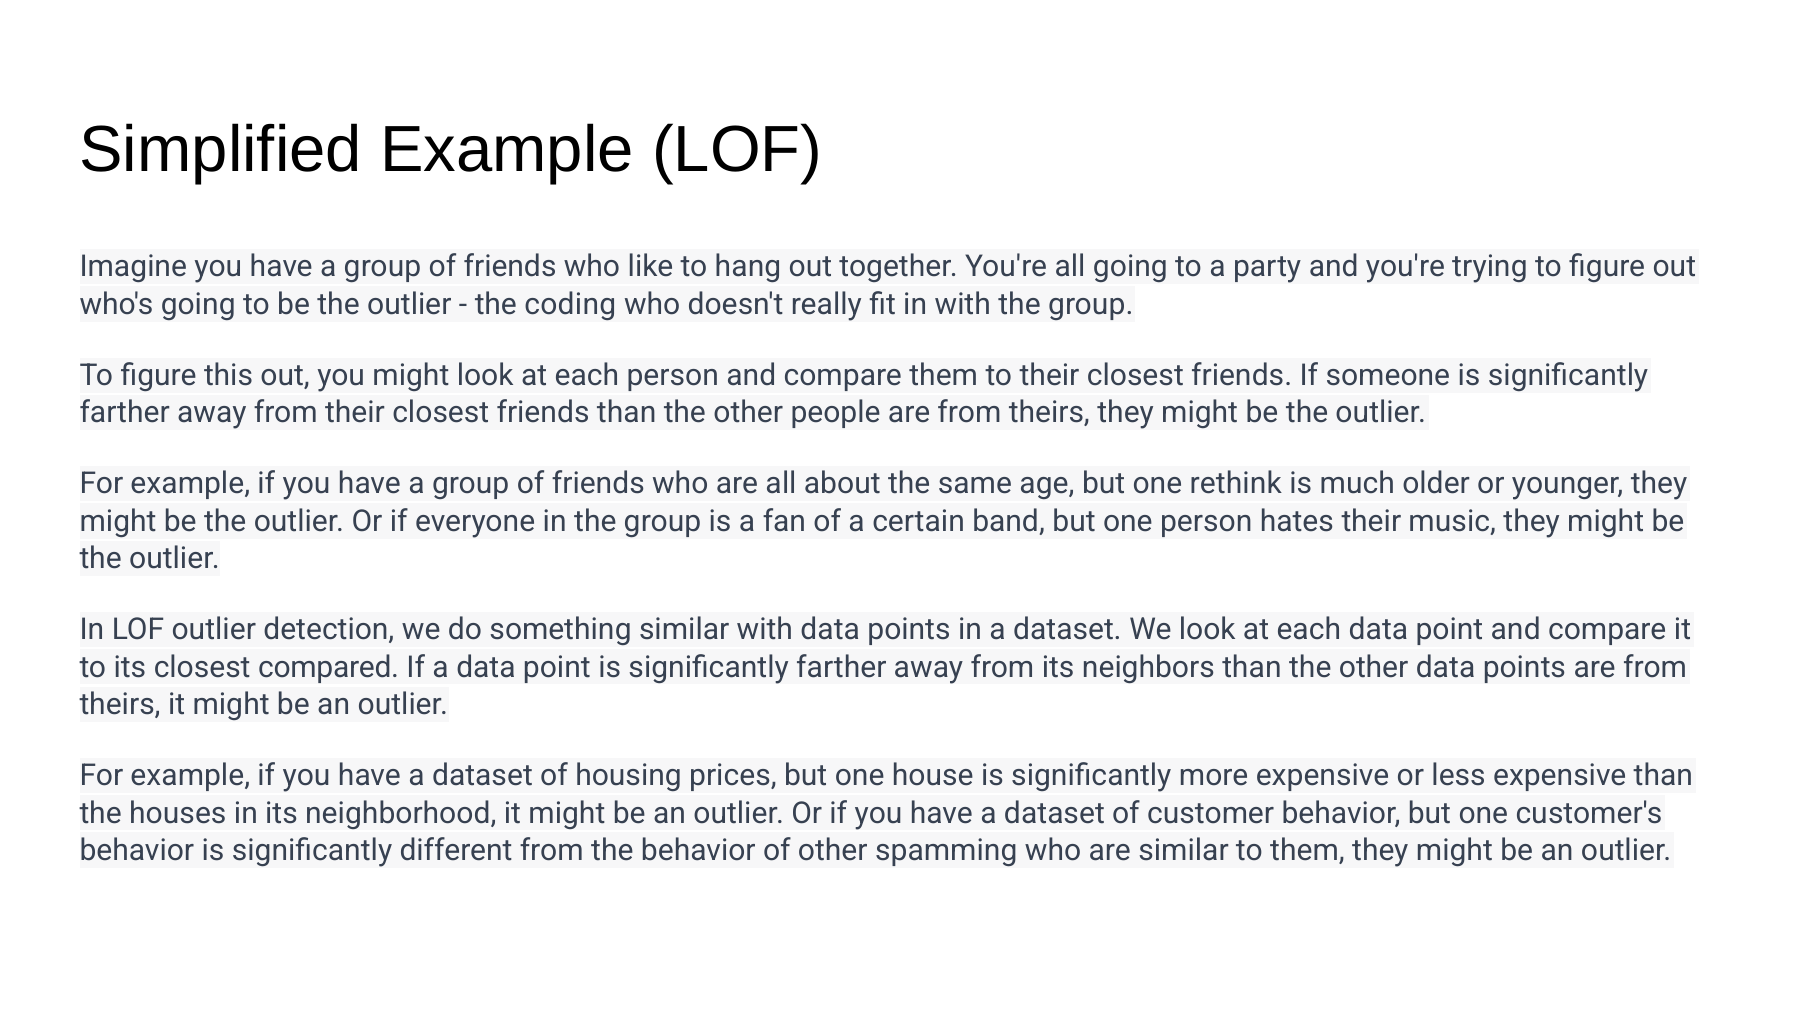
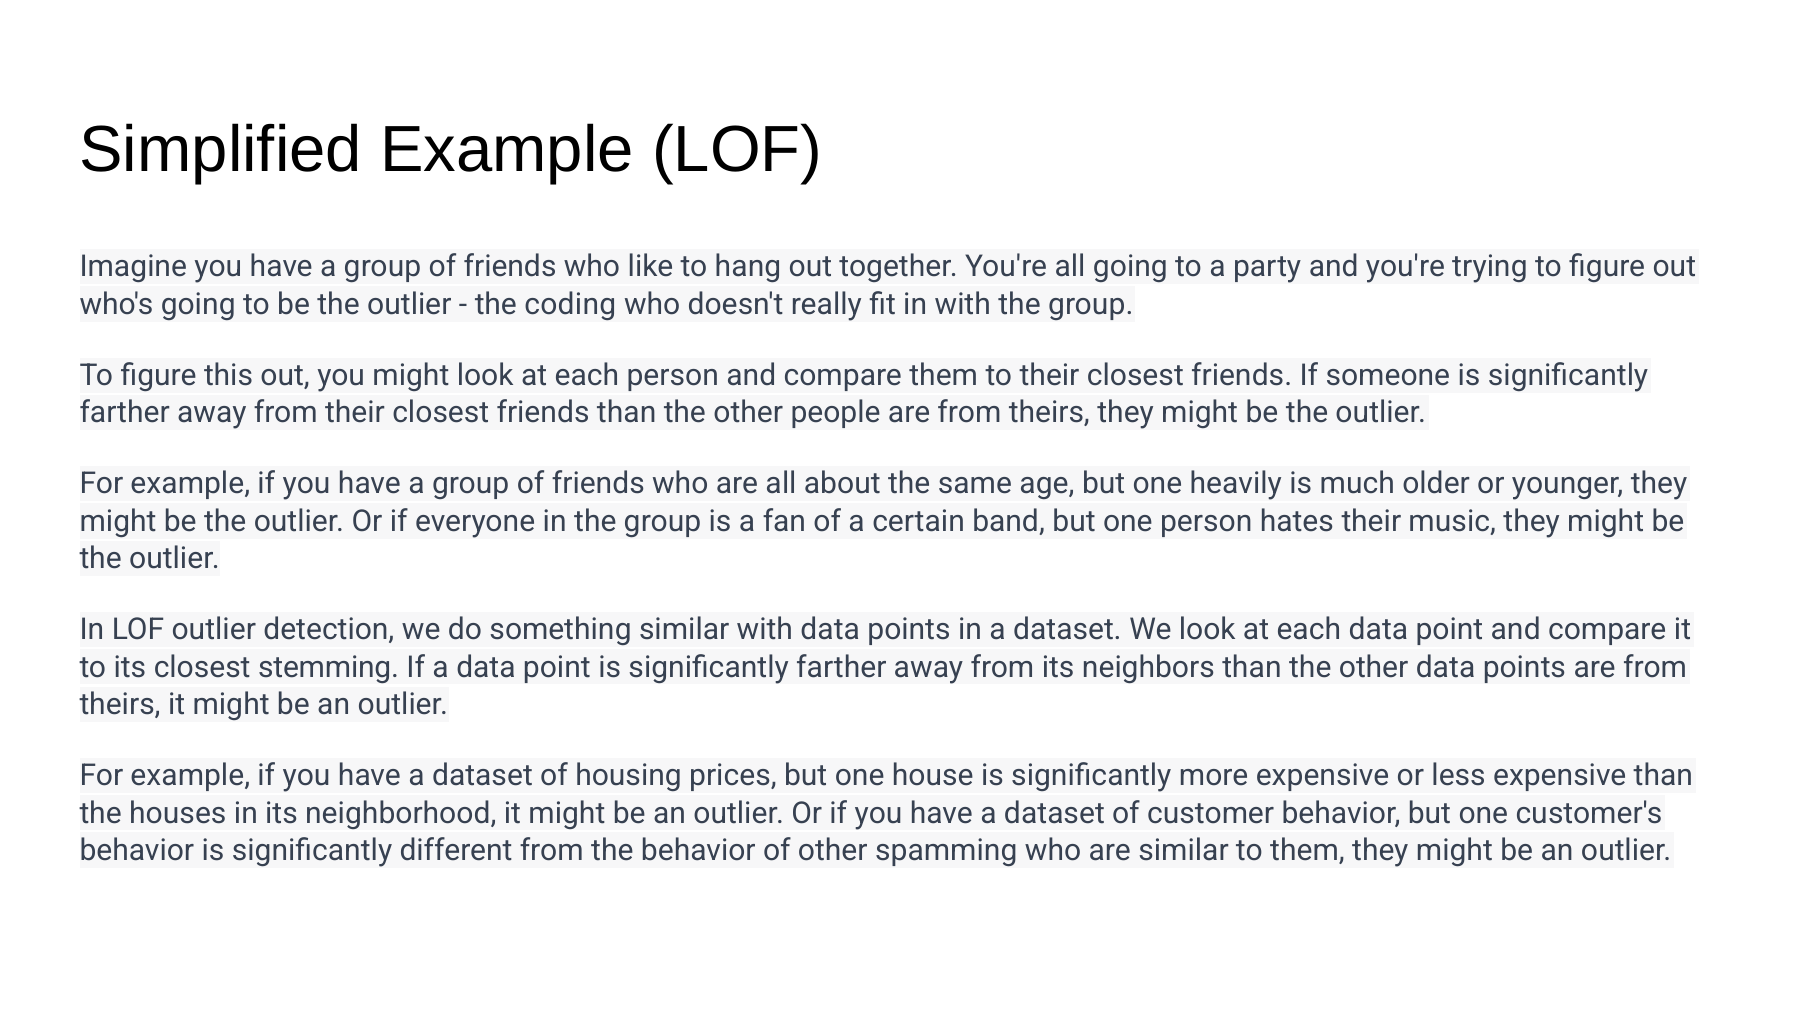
rethink: rethink -> heavily
compared: compared -> stemming
